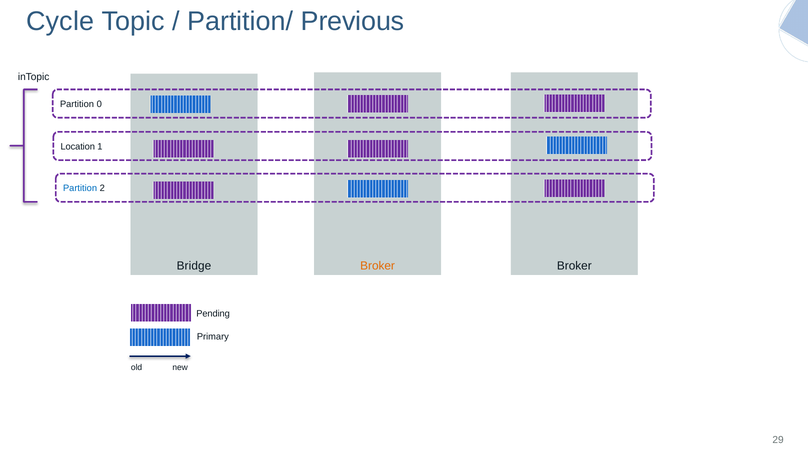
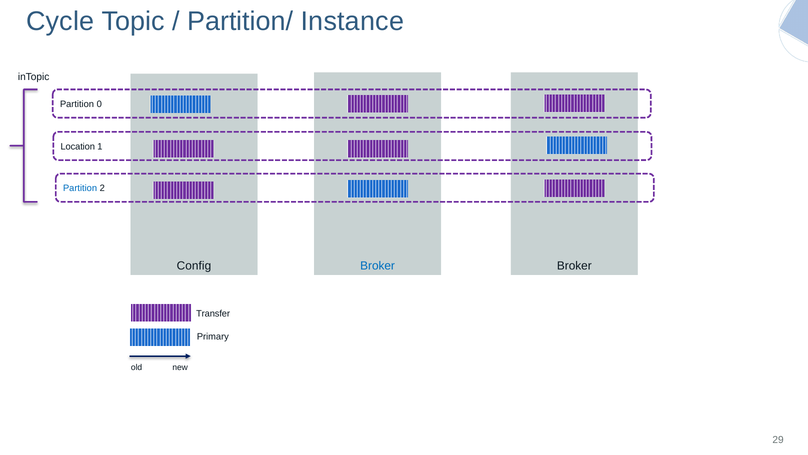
Previous: Previous -> Instance
Bridge: Bridge -> Config
Broker at (378, 265) colour: orange -> blue
Pending: Pending -> Transfer
